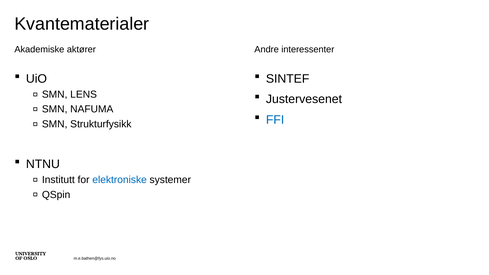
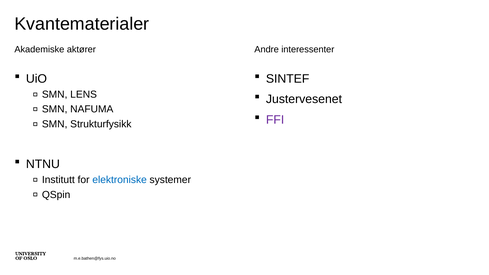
FFI colour: blue -> purple
